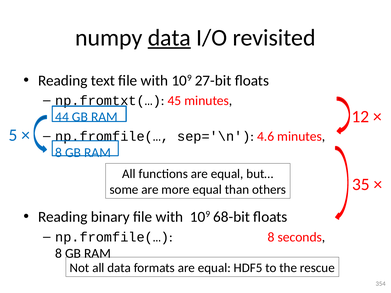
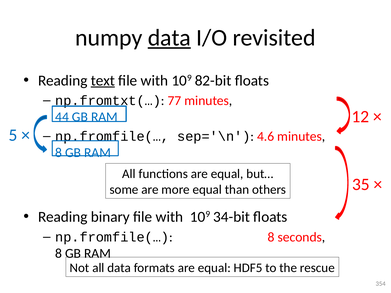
text underline: none -> present
27-bit: 27-bit -> 82-bit
45: 45 -> 77
68-bit: 68-bit -> 34-bit
